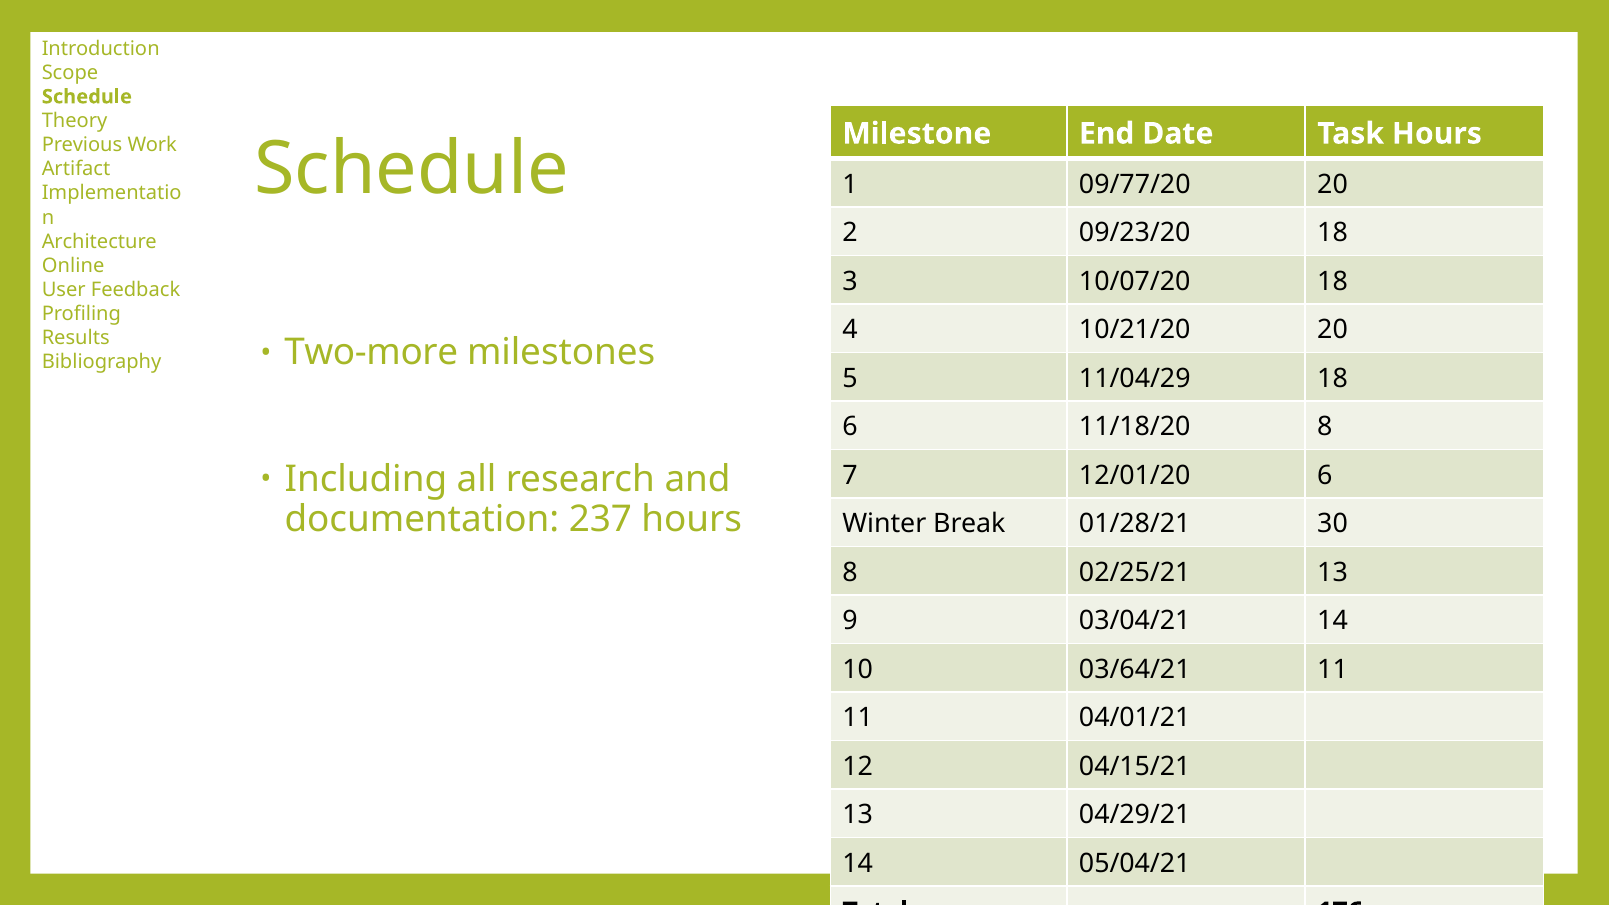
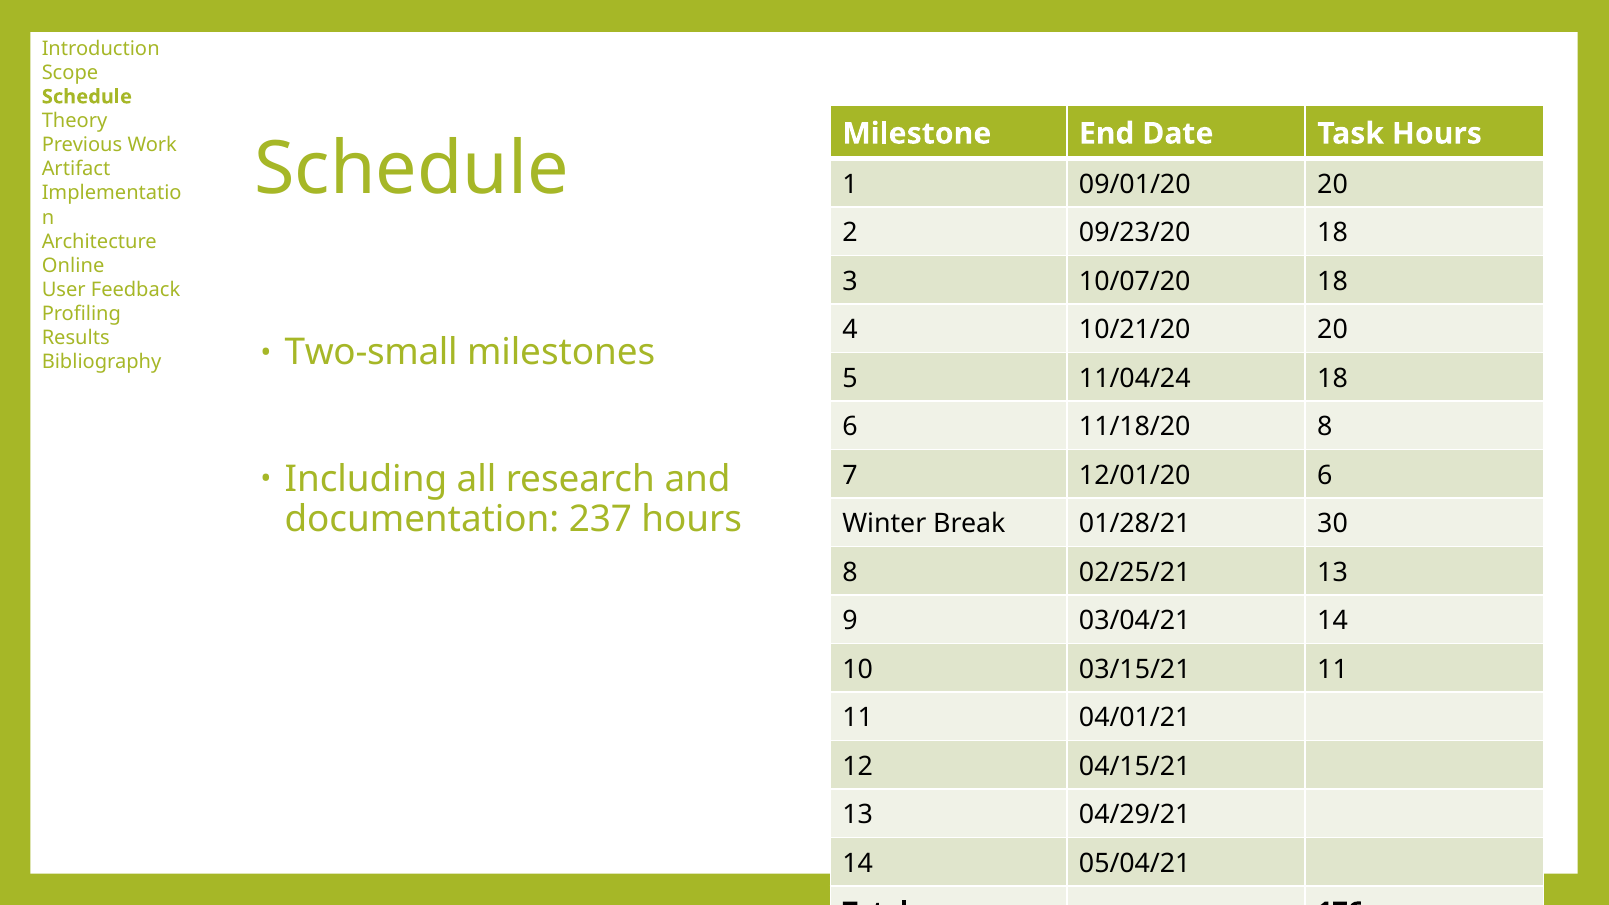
09/77/20: 09/77/20 -> 09/01/20
Two-more: Two-more -> Two-small
11/04/29: 11/04/29 -> 11/04/24
03/64/21: 03/64/21 -> 03/15/21
